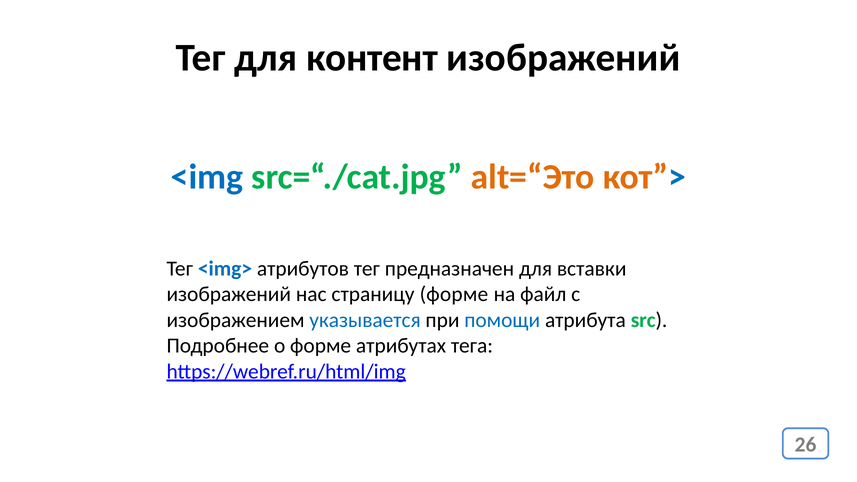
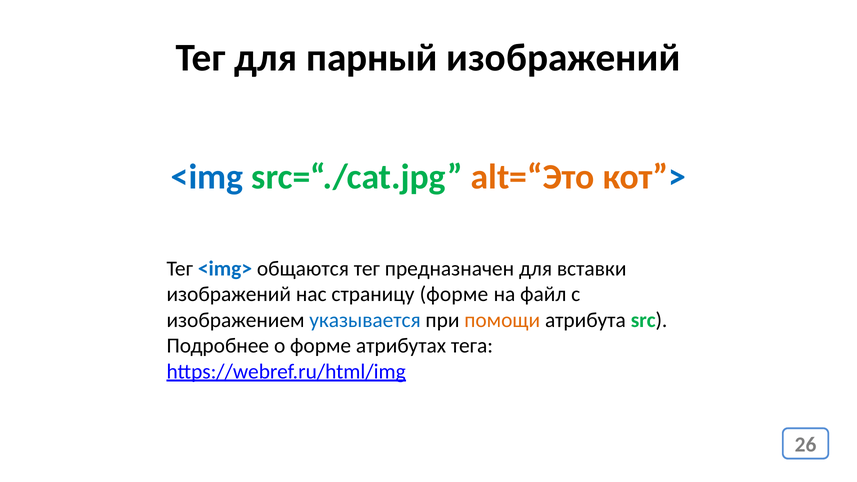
контент: контент -> парный
атрибутов: атрибутов -> общаются
помощи colour: blue -> orange
